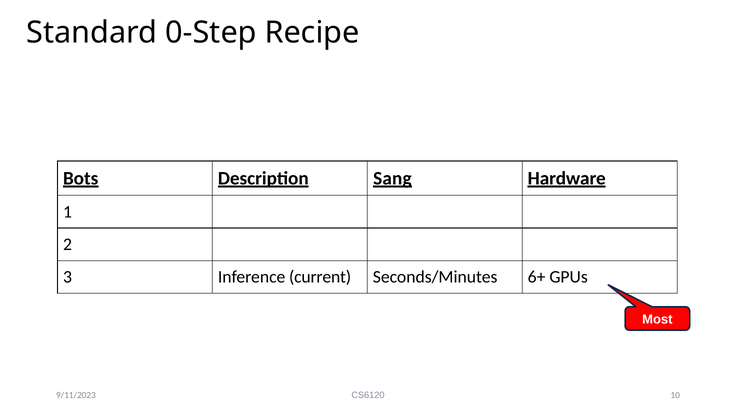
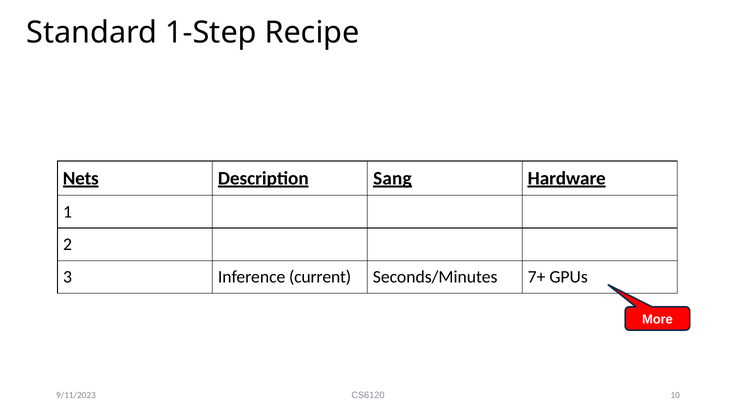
0-Step: 0-Step -> 1-Step
Bots: Bots -> Nets
6+: 6+ -> 7+
Most: Most -> More
